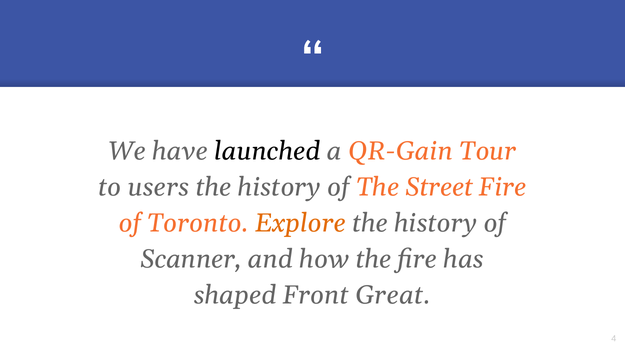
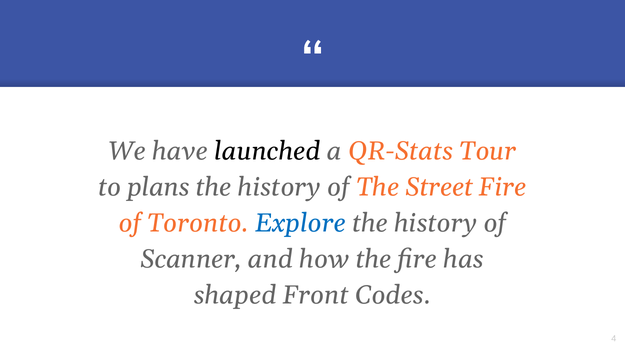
QR-Gain: QR-Gain -> QR-Stats
users: users -> plans
Explore colour: orange -> blue
Great: Great -> Codes
